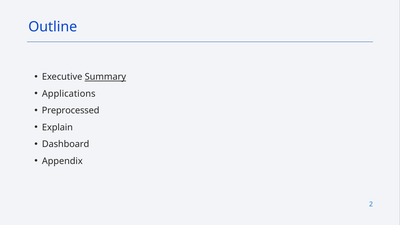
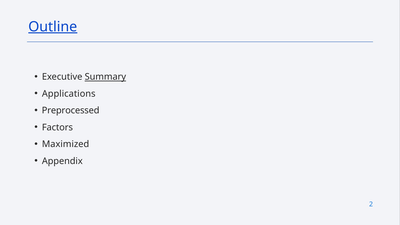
Outline underline: none -> present
Explain: Explain -> Factors
Dashboard: Dashboard -> Maximized
